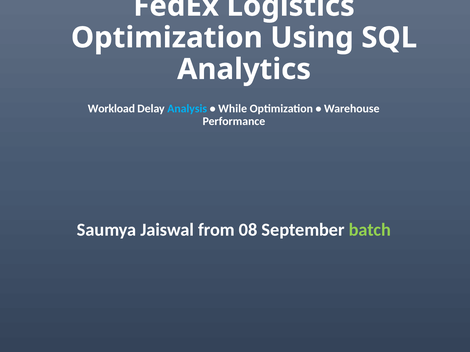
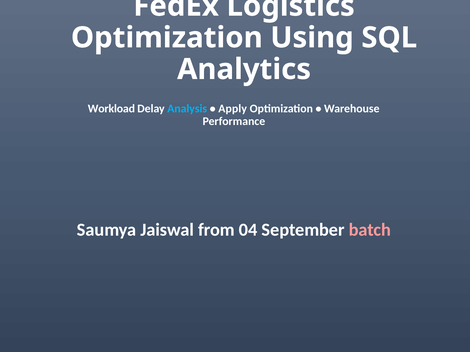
While: While -> Apply
08: 08 -> 04
batch colour: light green -> pink
